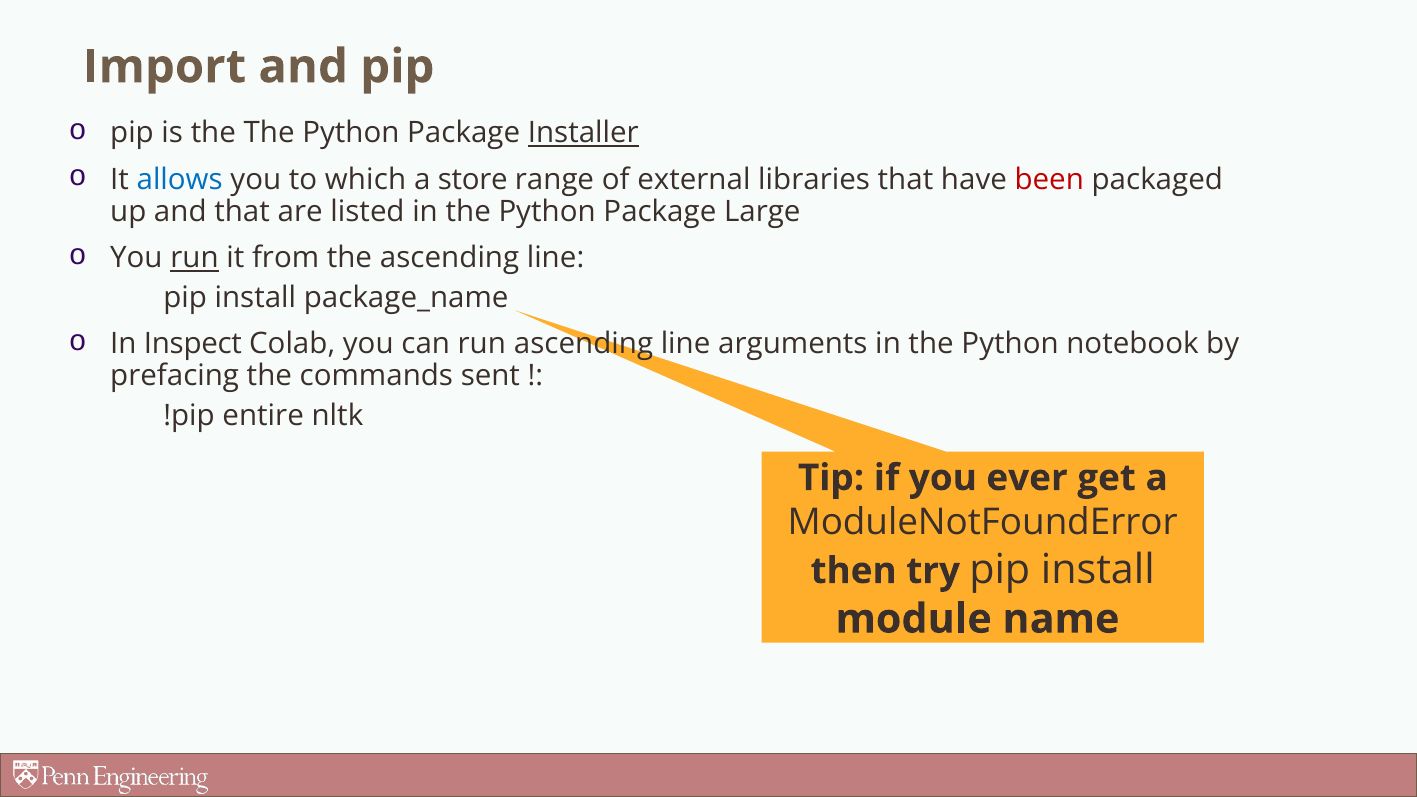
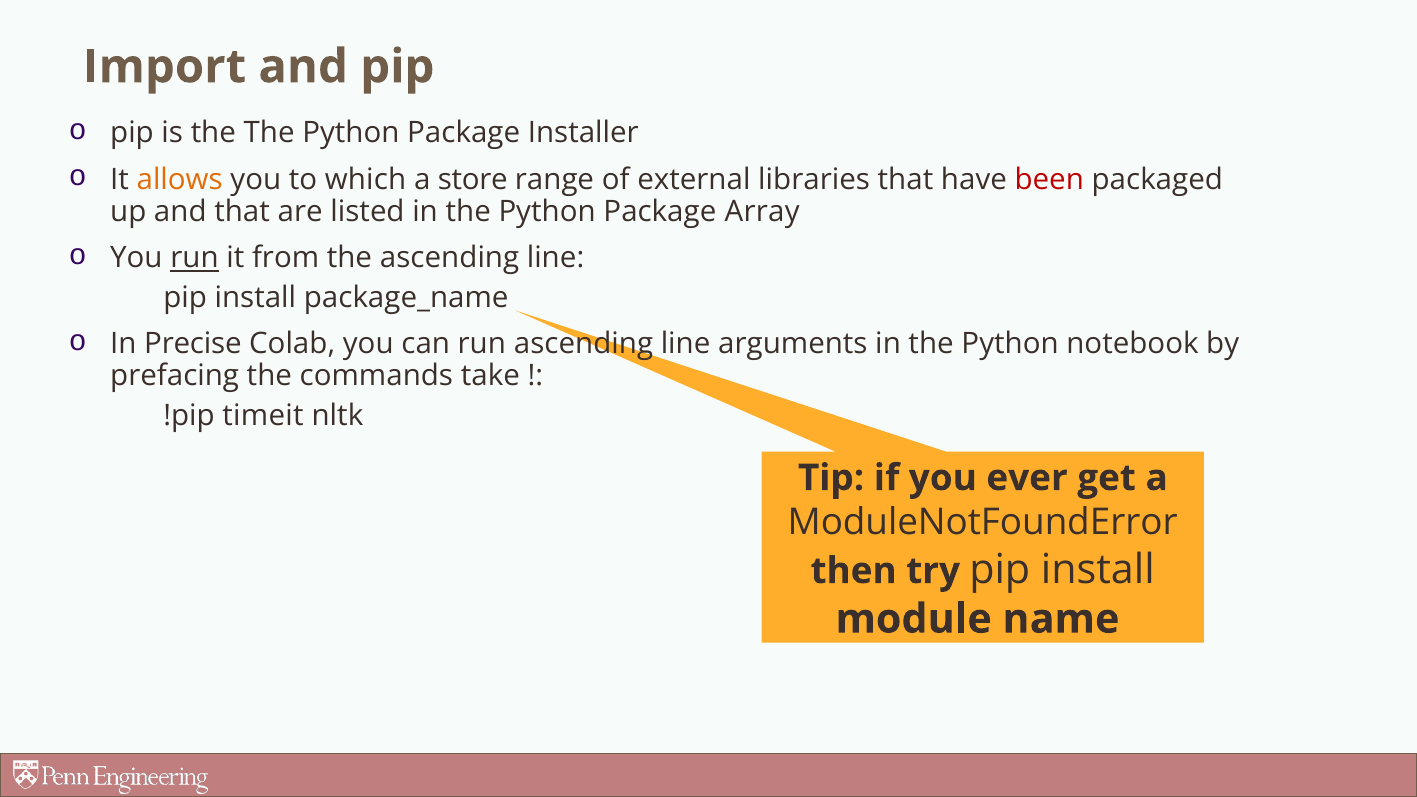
Installer underline: present -> none
allows colour: blue -> orange
Large: Large -> Array
Inspect: Inspect -> Precise
sent: sent -> take
entire: entire -> timeit
